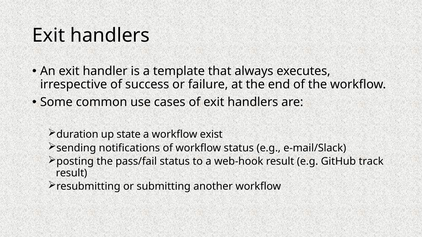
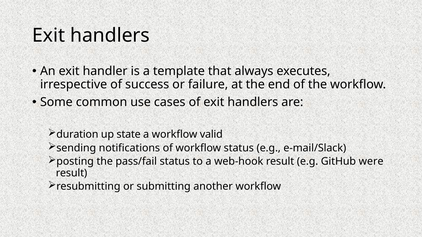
exist: exist -> valid
track: track -> were
